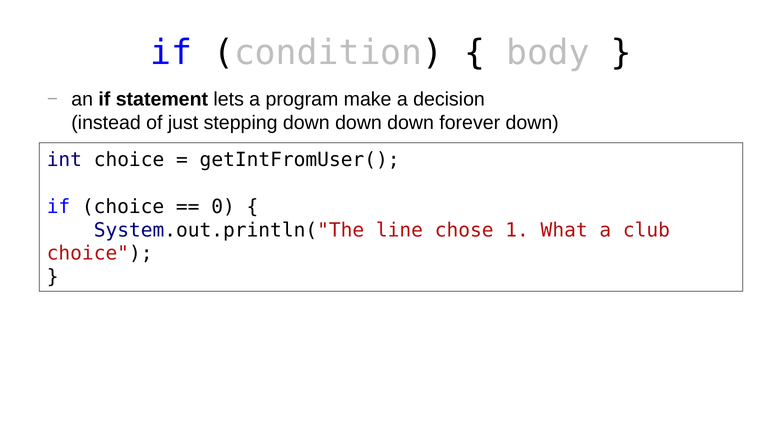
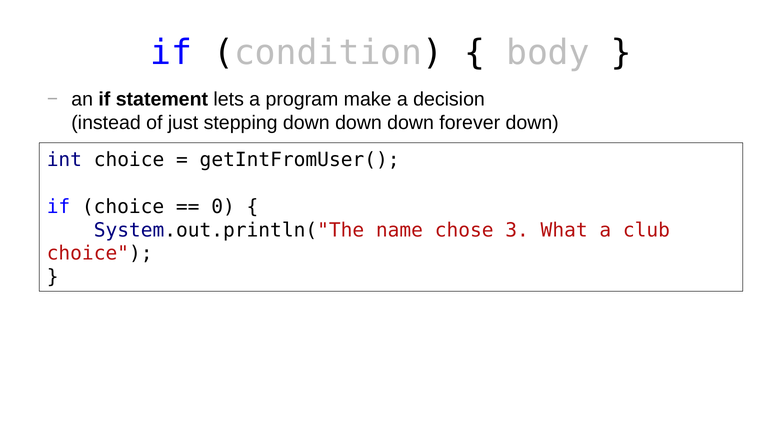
line: line -> name
1: 1 -> 3
